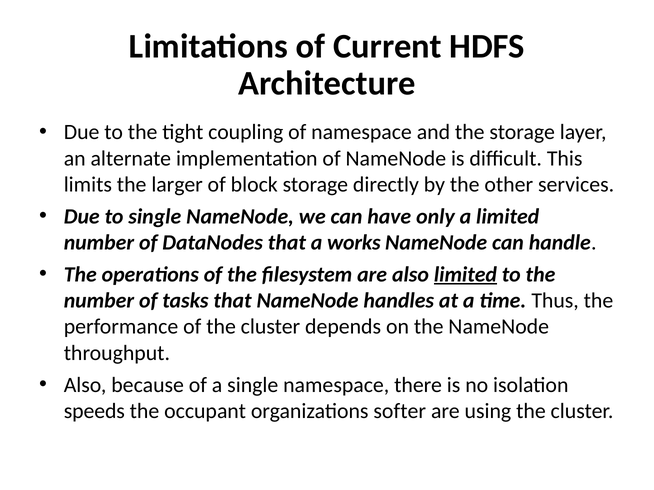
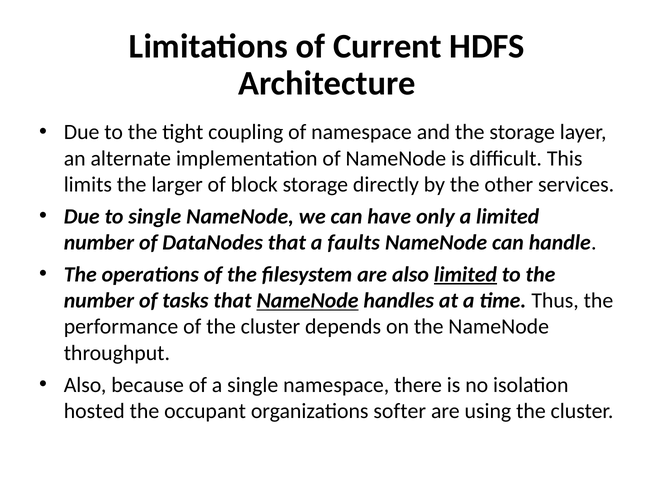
works: works -> faults
NameNode at (308, 301) underline: none -> present
speeds: speeds -> hosted
